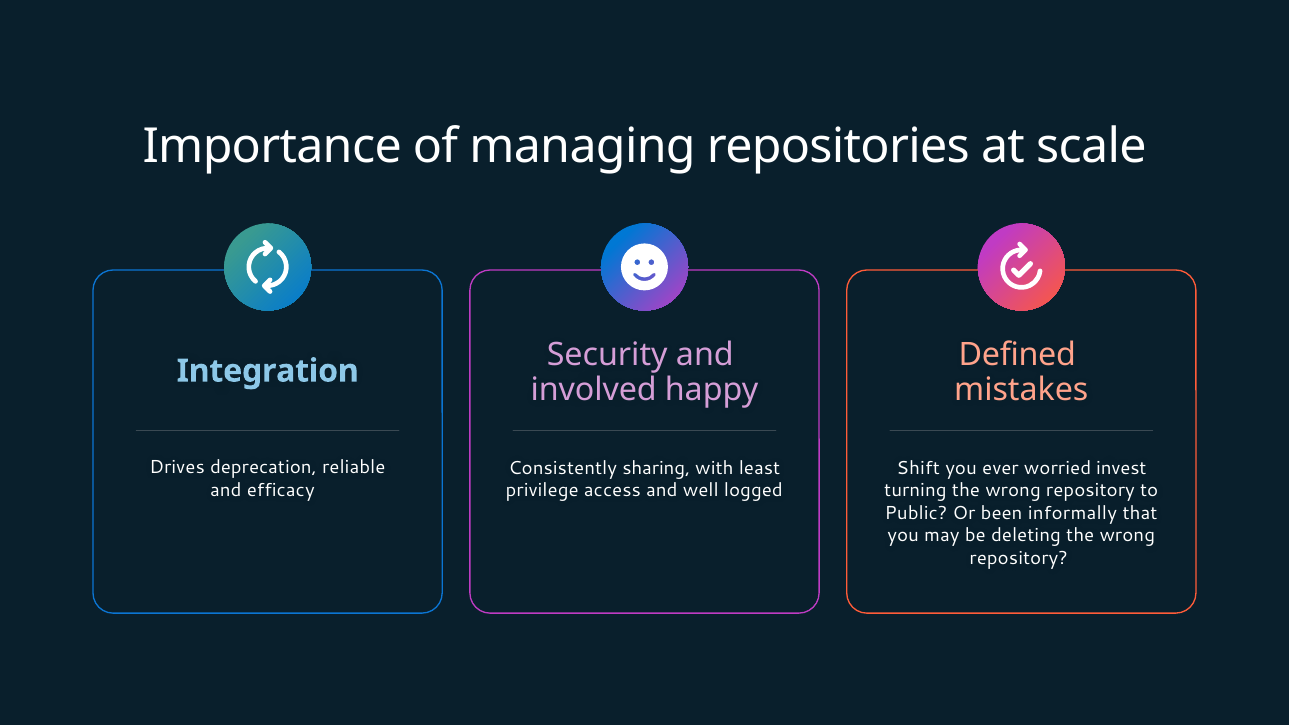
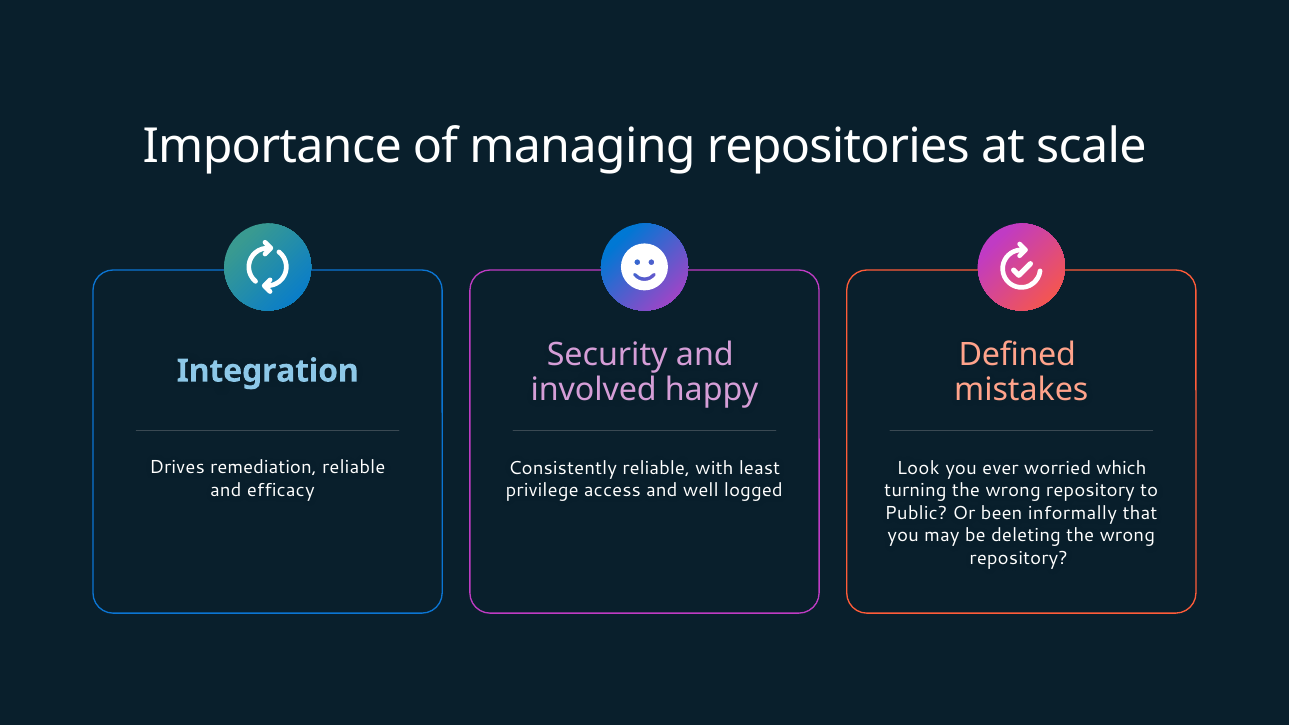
deprecation: deprecation -> remediation
Consistently sharing: sharing -> reliable
Shift: Shift -> Look
invest: invest -> which
